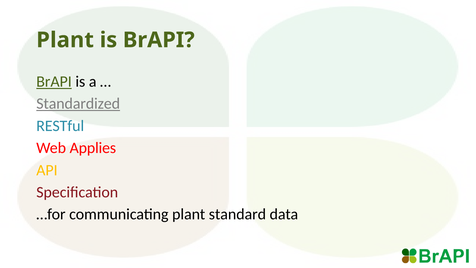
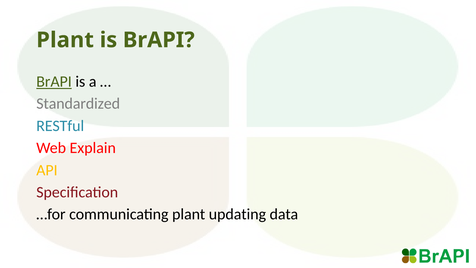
Standardized underline: present -> none
Applies: Applies -> Explain
standard: standard -> updating
